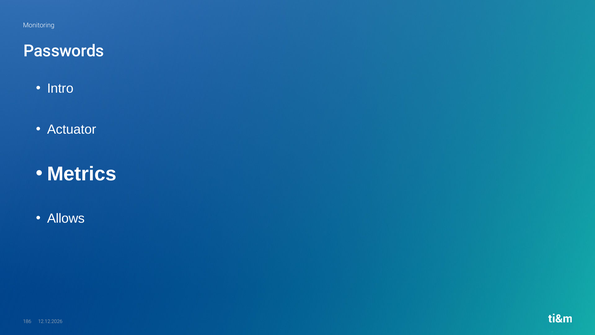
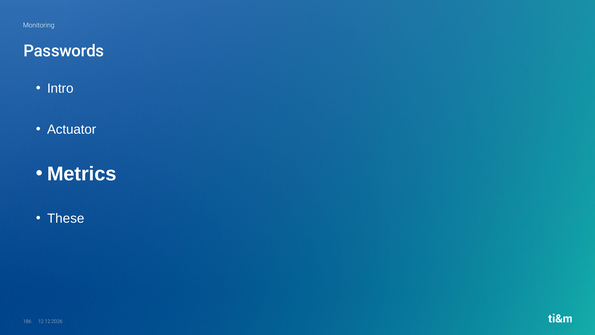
Allows: Allows -> These
